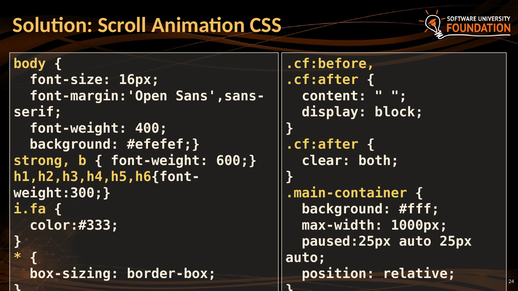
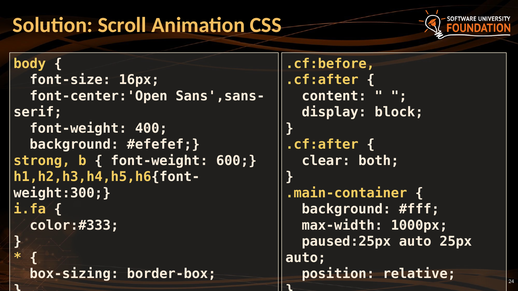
font-margin:'Open: font-margin:'Open -> font-center:'Open
